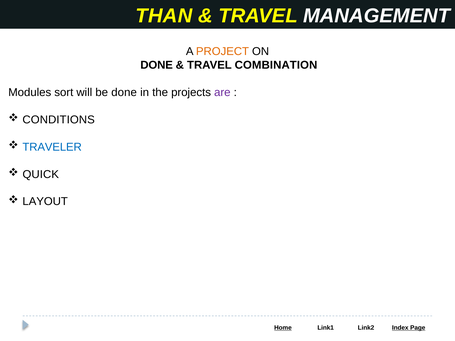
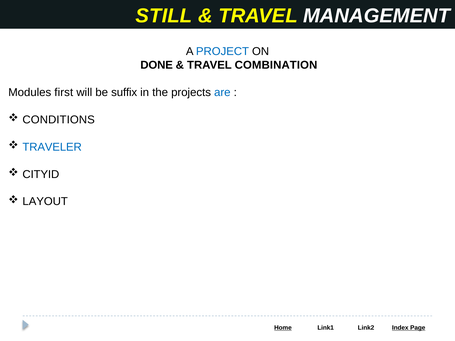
THAN: THAN -> STILL
PROJECT colour: orange -> blue
sort: sort -> first
be done: done -> suffix
are colour: purple -> blue
QUICK: QUICK -> CITYID
